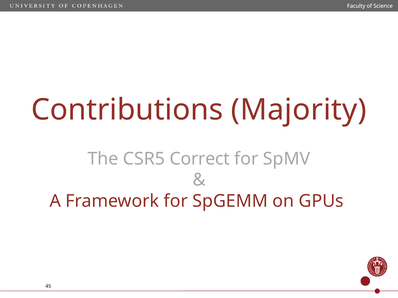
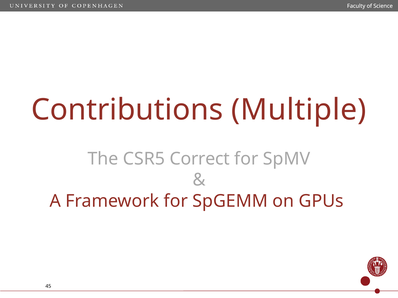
Majority: Majority -> Multiple
